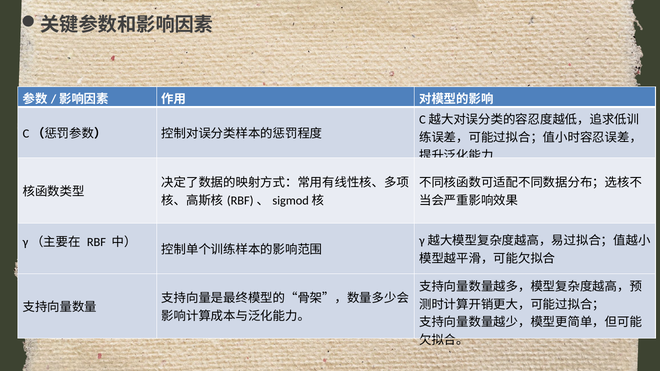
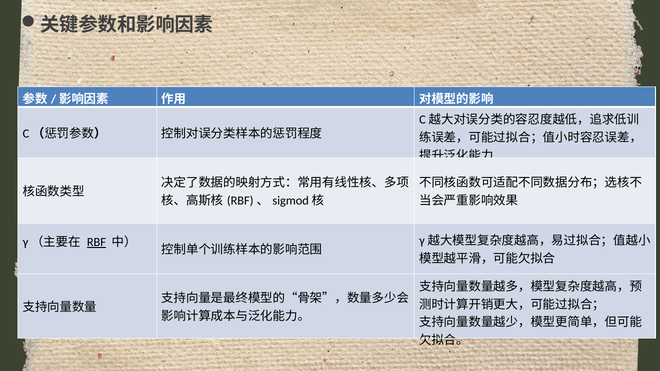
RBF underline: none -> present
